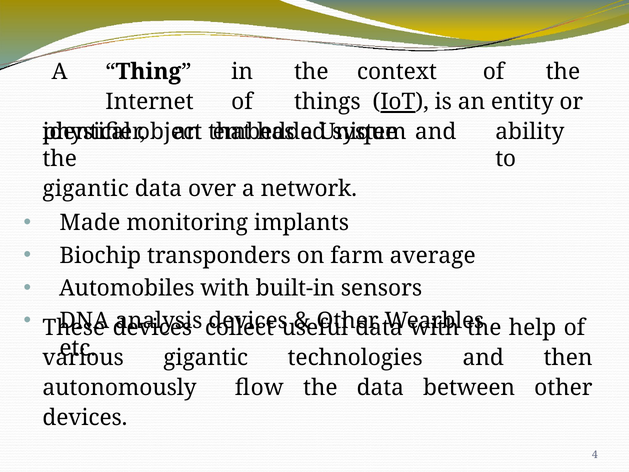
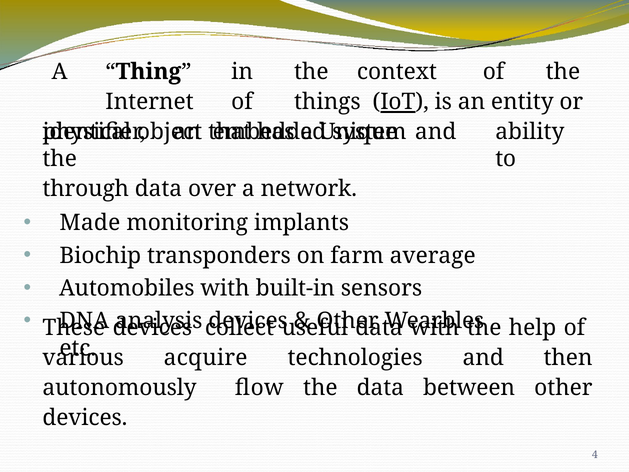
gigantic at (86, 189): gigantic -> through
gigantic at (206, 358): gigantic -> acquire
